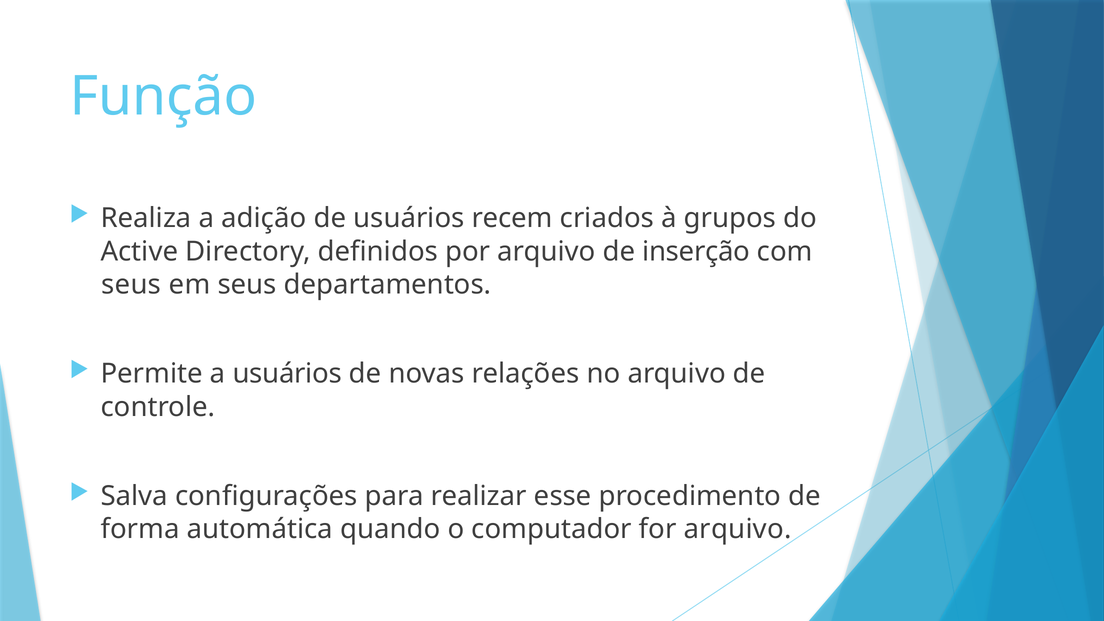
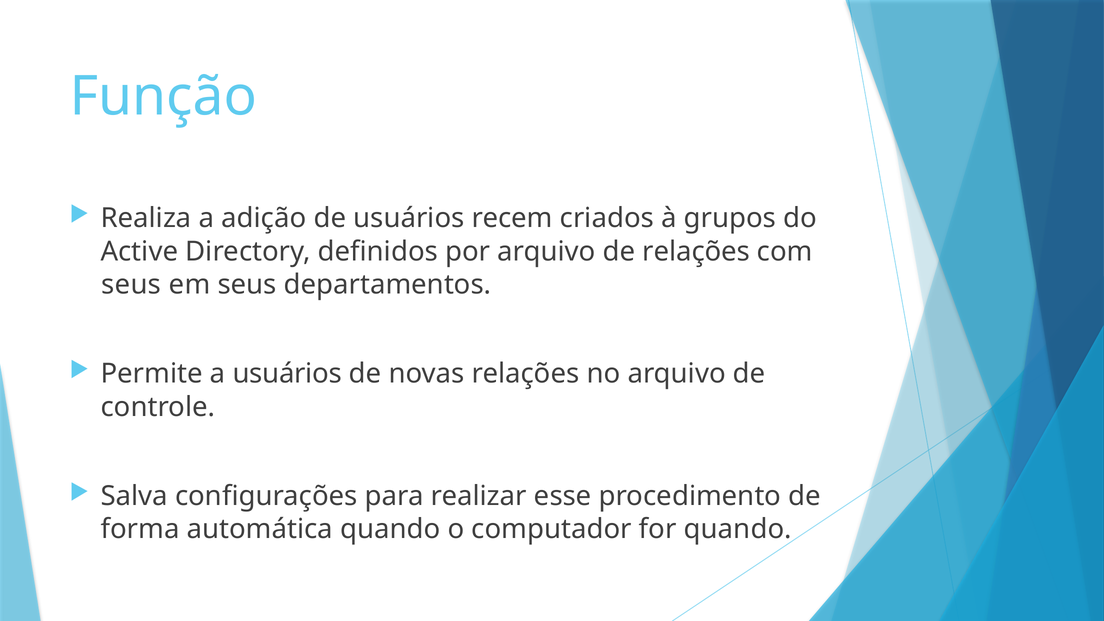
de inserção: inserção -> relações
for arquivo: arquivo -> quando
